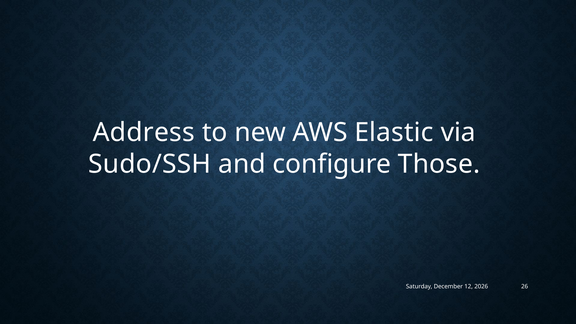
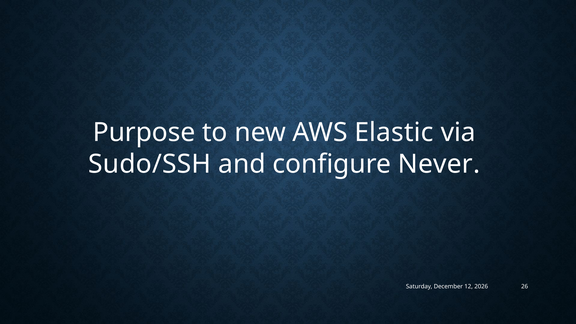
Address: Address -> Purpose
Those: Those -> Never
